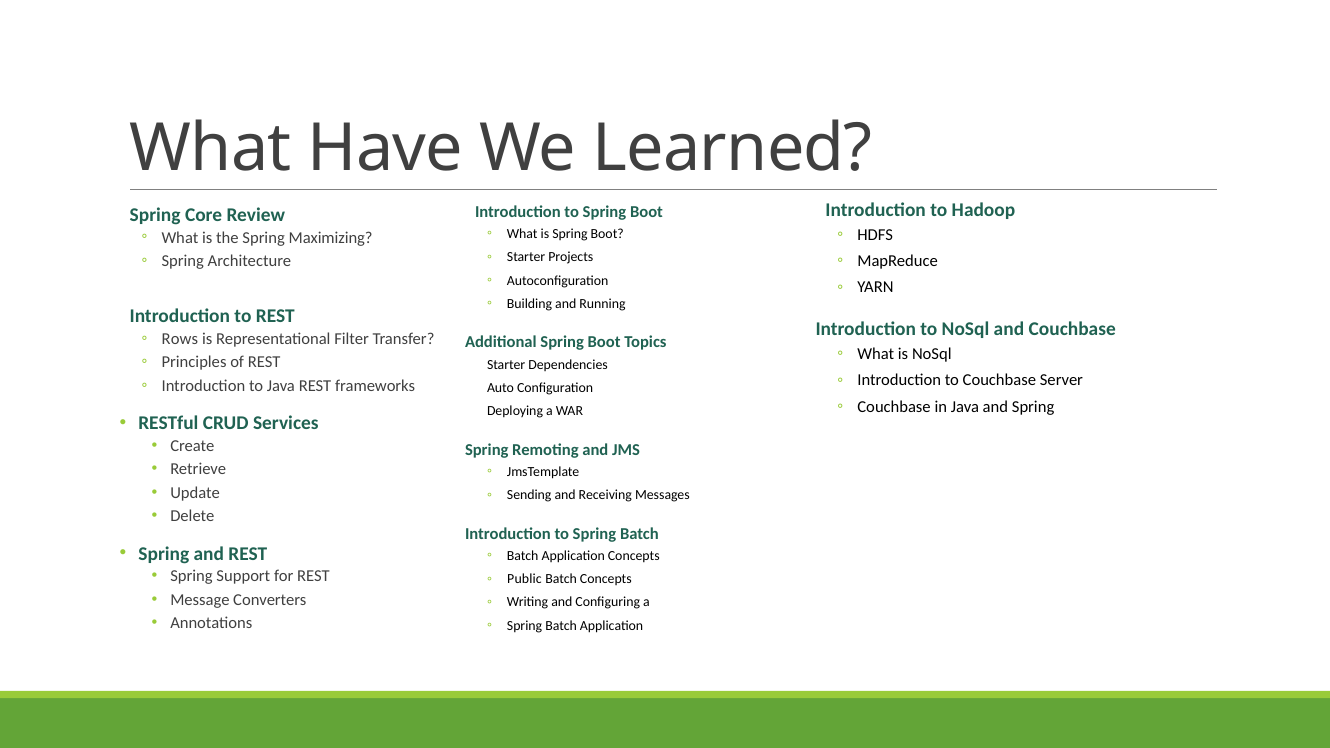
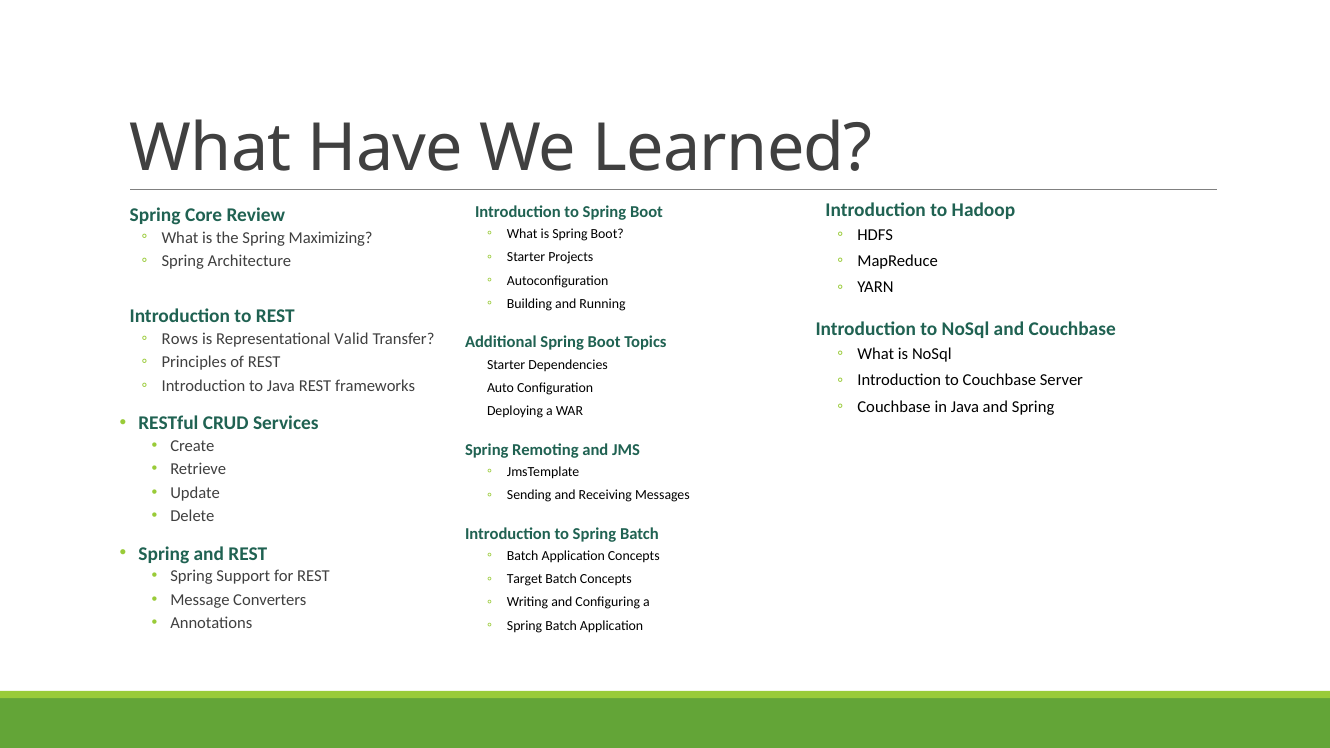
Filter: Filter -> Valid
Public: Public -> Target
